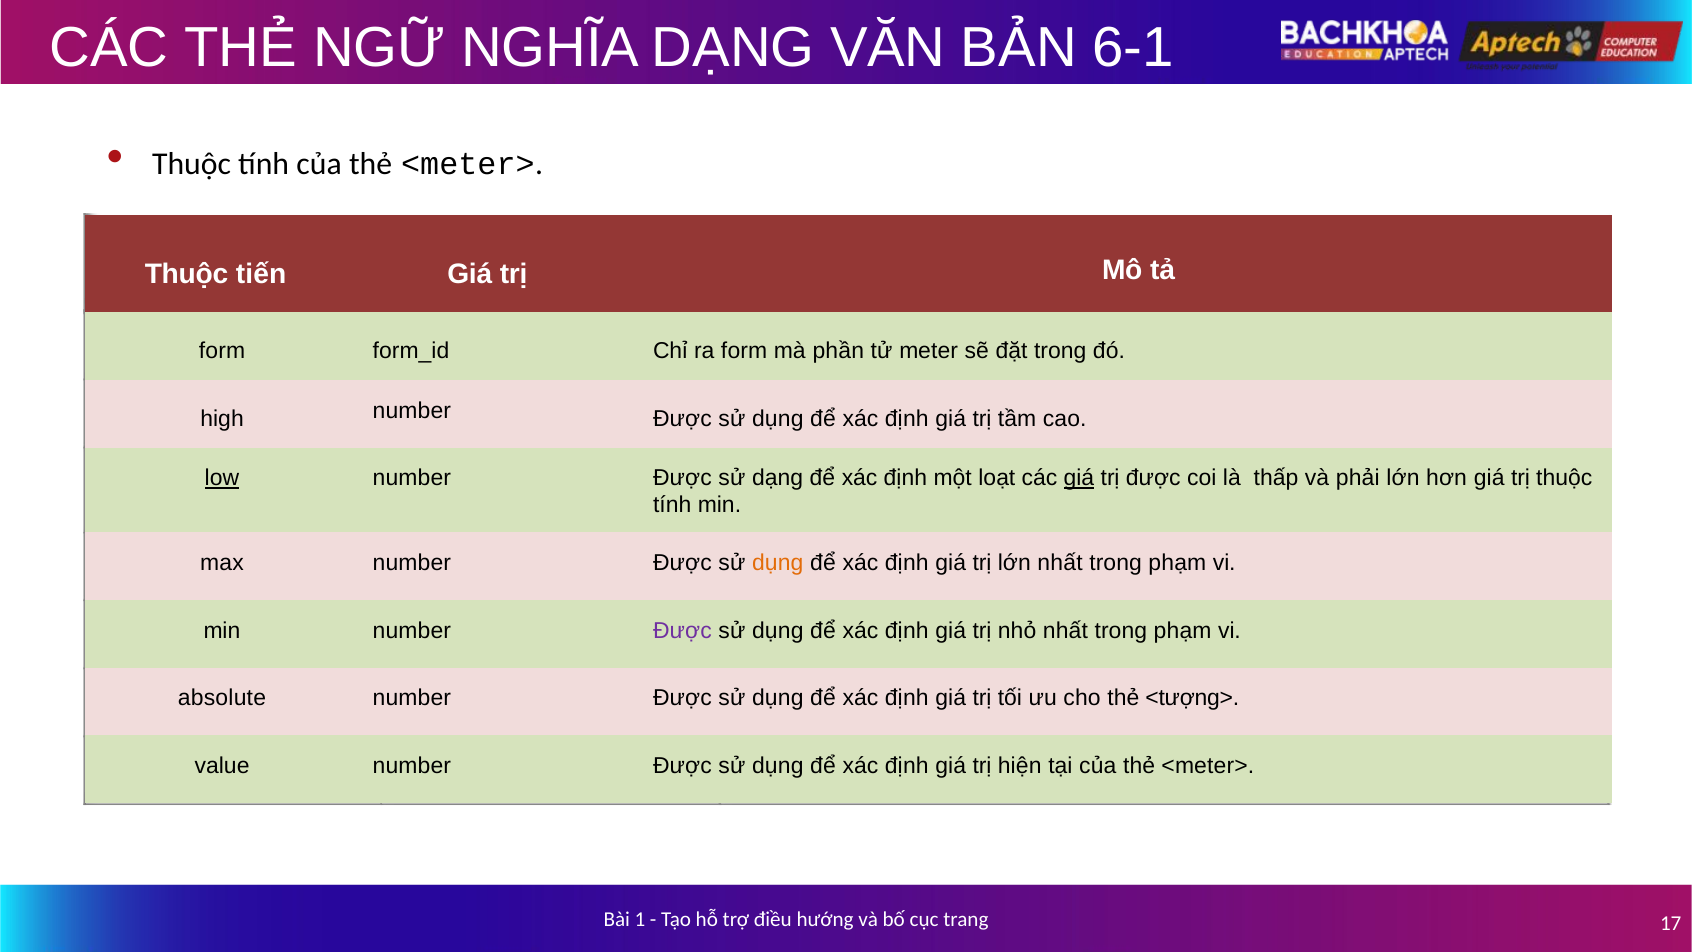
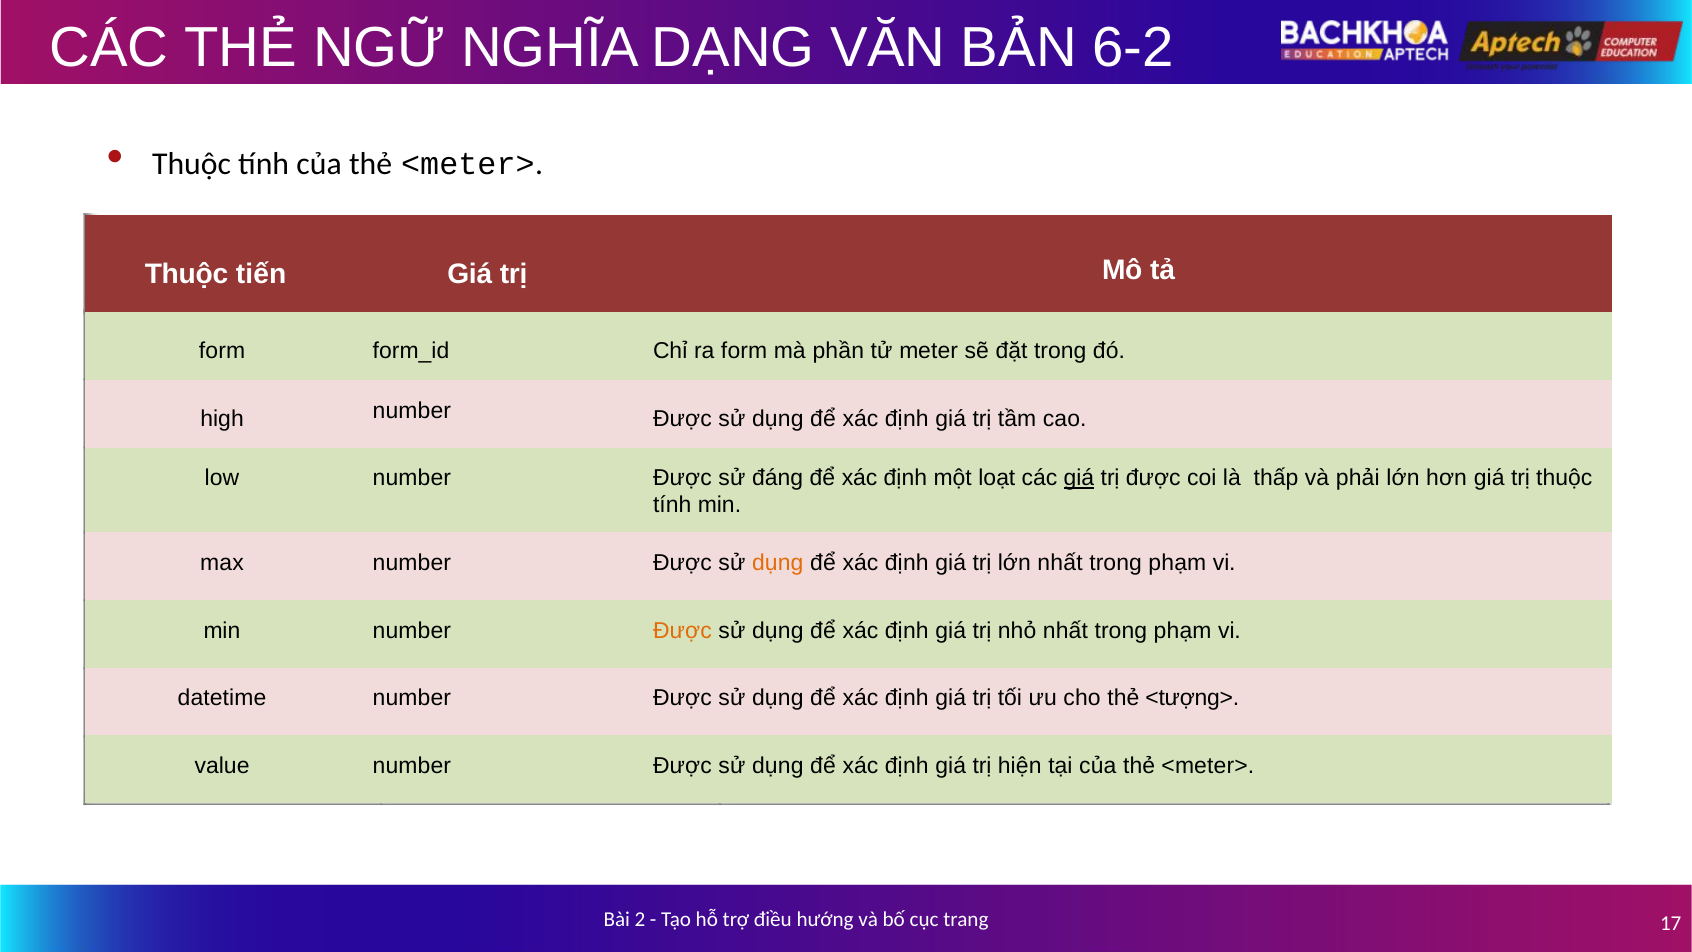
6-1: 6-1 -> 6-2
low underline: present -> none
sử dạng: dạng -> đáng
Được at (682, 630) colour: purple -> orange
absolute: absolute -> datetime
1: 1 -> 2
